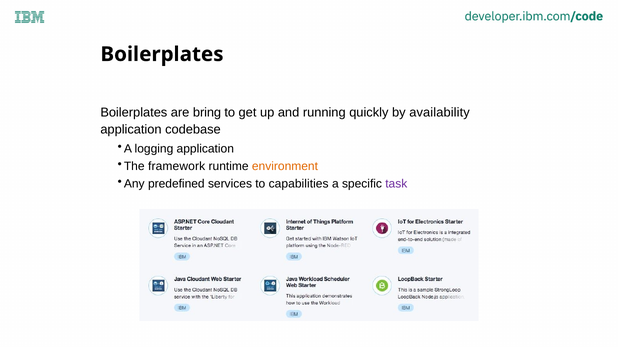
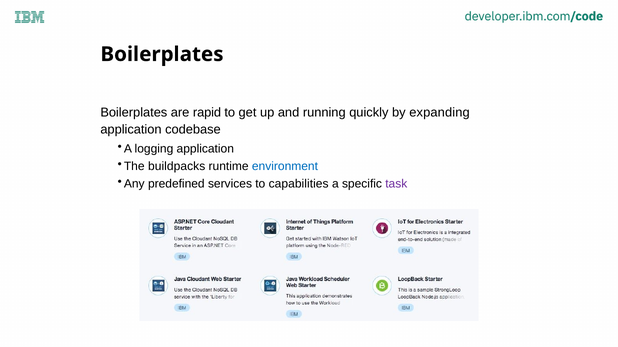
bring: bring -> rapid
availability: availability -> expanding
framework: framework -> buildpacks
environment colour: orange -> blue
